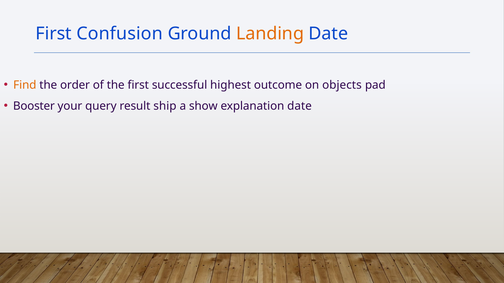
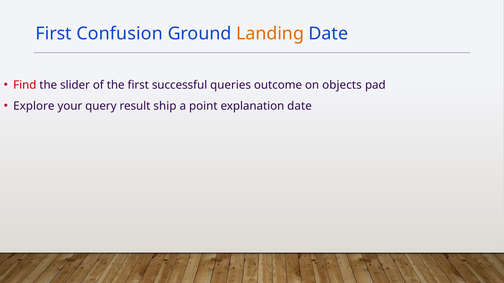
Find colour: orange -> red
order: order -> slider
highest: highest -> queries
Booster: Booster -> Explore
show: show -> point
